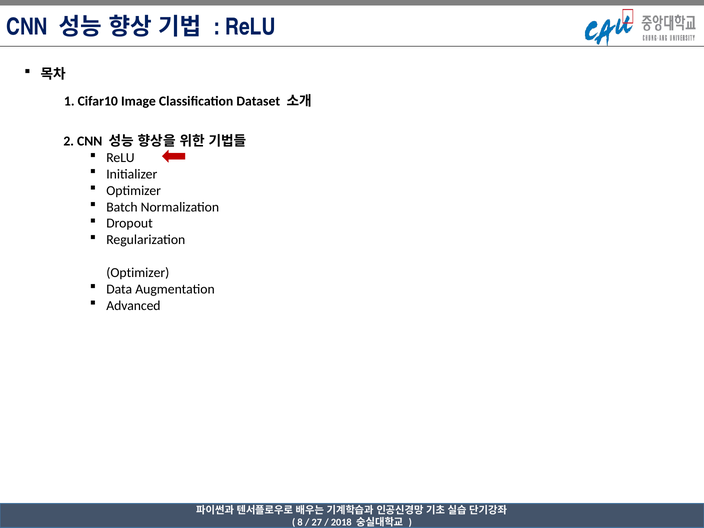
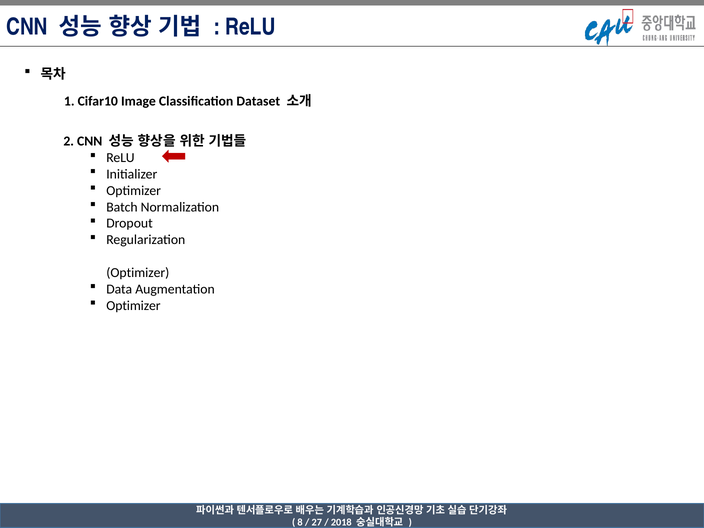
Advanced at (133, 306): Advanced -> Optimizer
